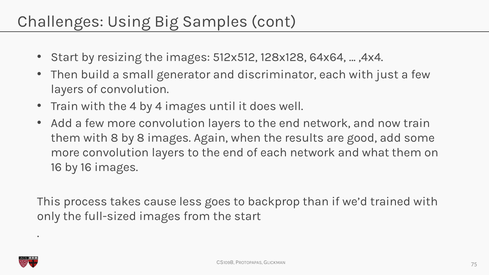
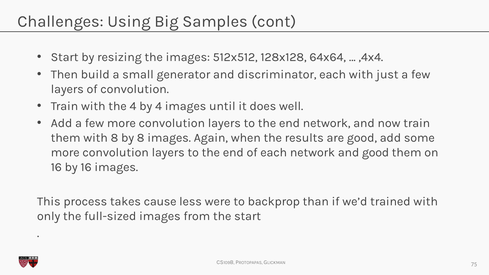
and what: what -> good
goes: goes -> were
